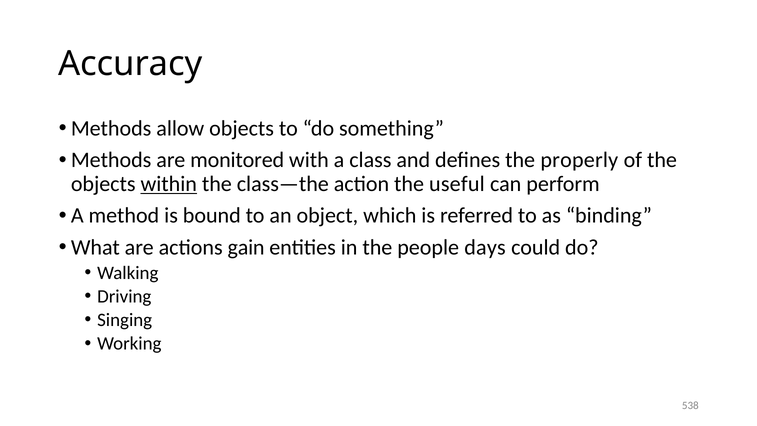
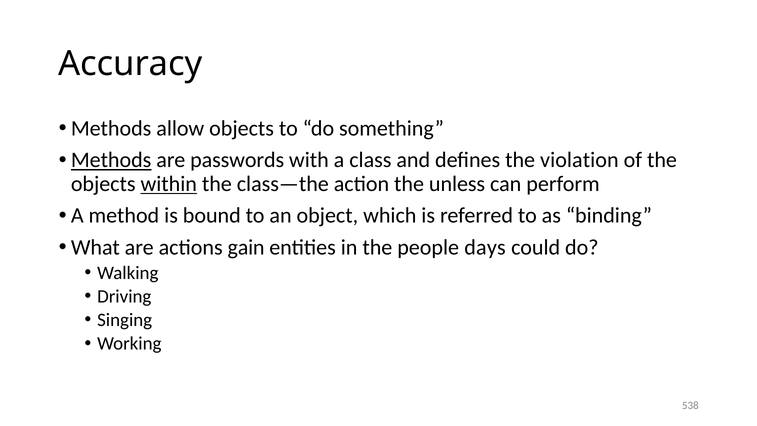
Methods at (111, 160) underline: none -> present
monitored: monitored -> passwords
properly: properly -> violation
useful: useful -> unless
